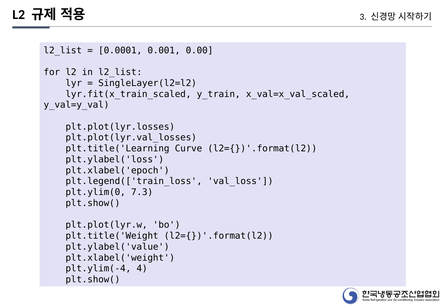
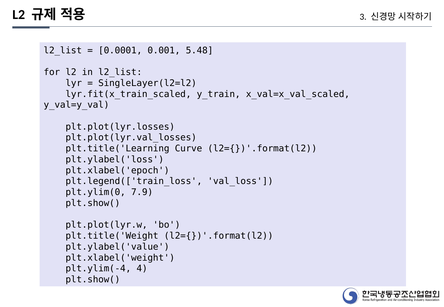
0.00: 0.00 -> 5.48
7.3: 7.3 -> 7.9
